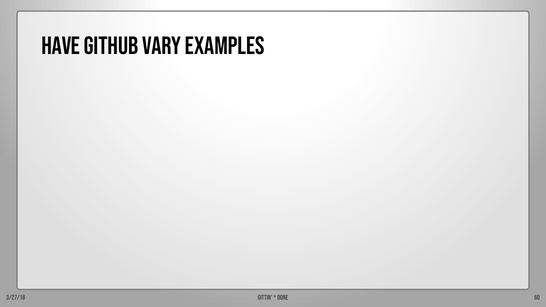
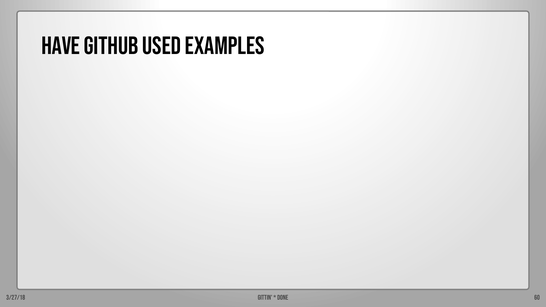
VARY: VARY -> USED
